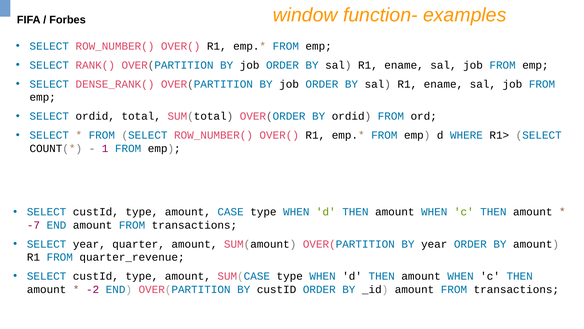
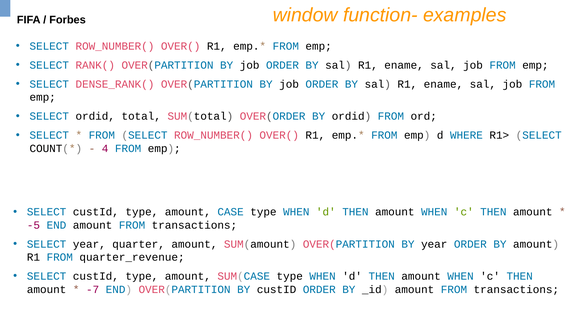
1: 1 -> 4
-7: -7 -> -5
-2: -2 -> -7
